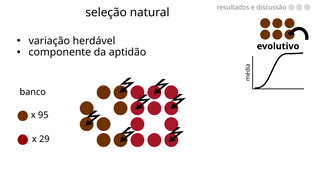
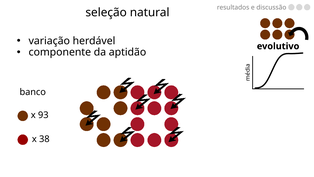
95: 95 -> 93
29: 29 -> 38
